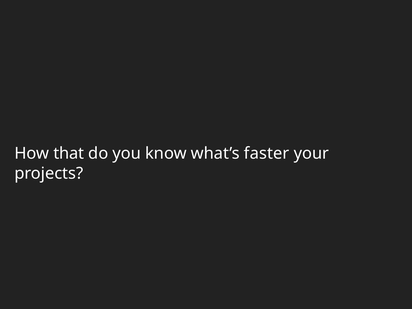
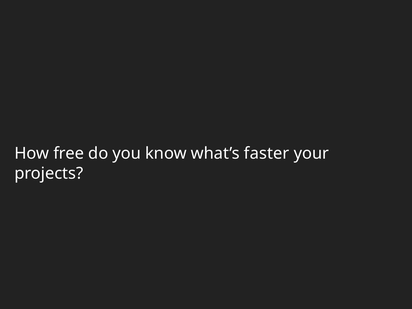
that: that -> free
